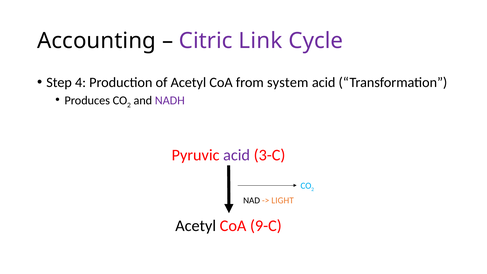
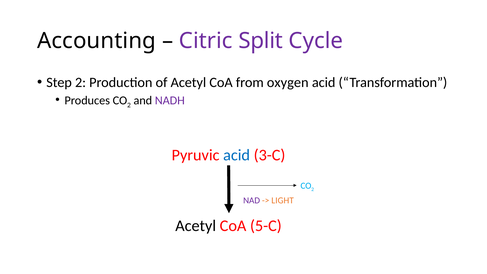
Link: Link -> Split
Step 4: 4 -> 2
system: system -> oxygen
acid at (237, 155) colour: purple -> blue
NAD colour: black -> purple
9-C: 9-C -> 5-C
